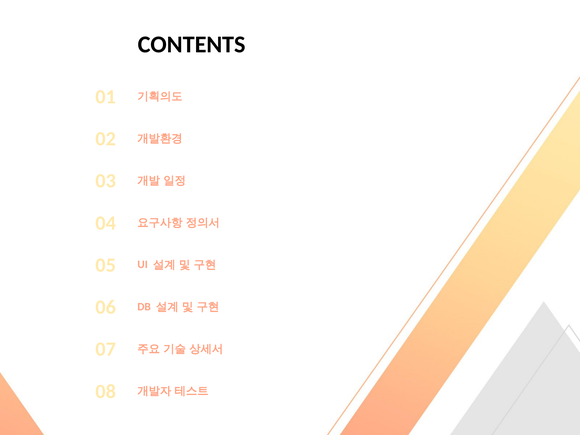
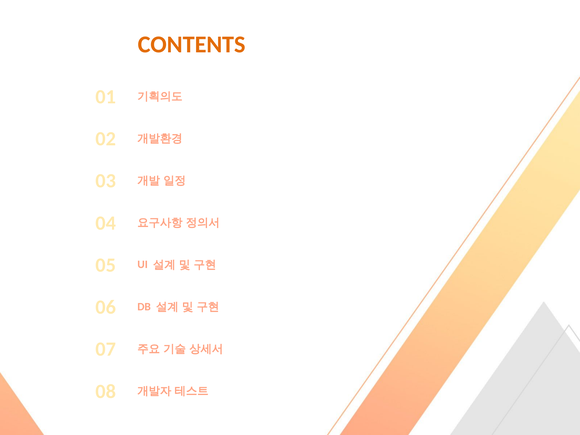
CONTENTS colour: black -> orange
